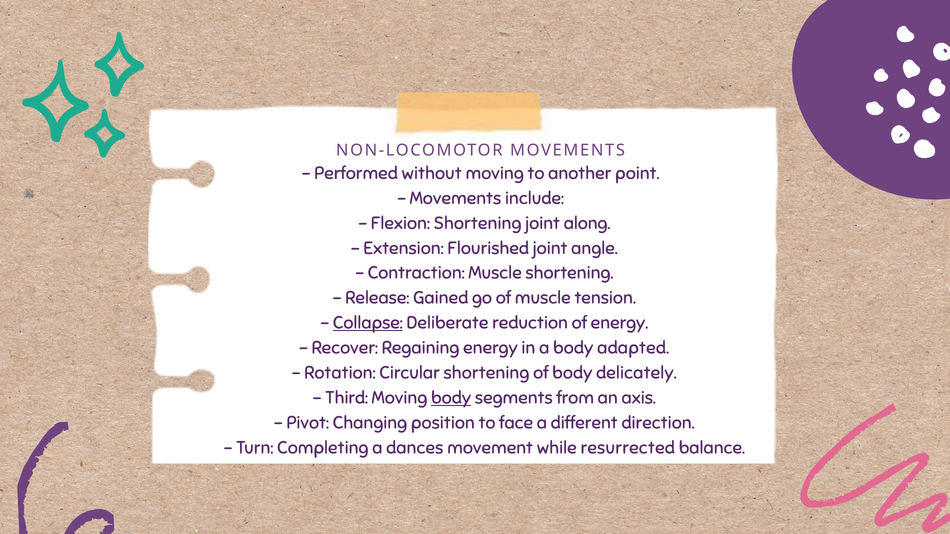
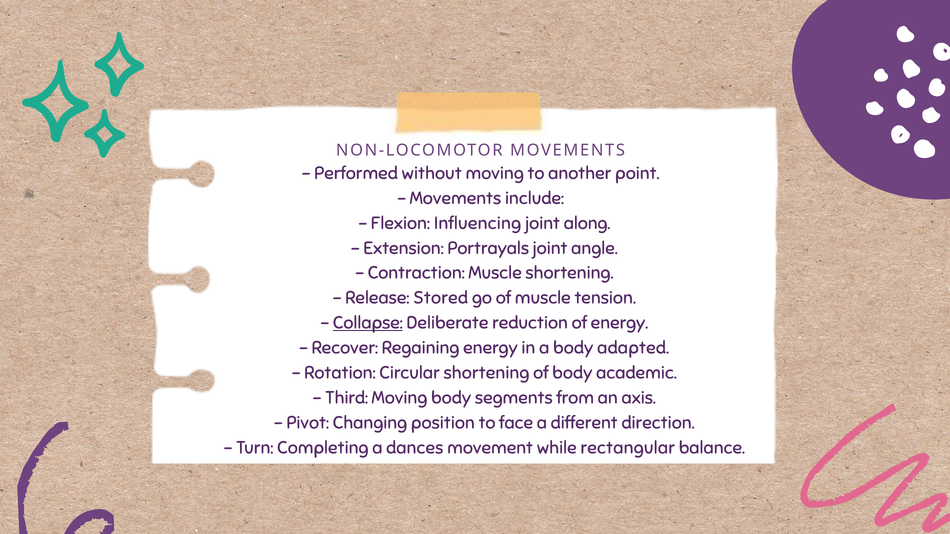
Flexion Shortening: Shortening -> Influencing
Flourished: Flourished -> Portrayals
Gained: Gained -> Stored
delicately: delicately -> academic
body at (451, 398) underline: present -> none
resurrected: resurrected -> rectangular
